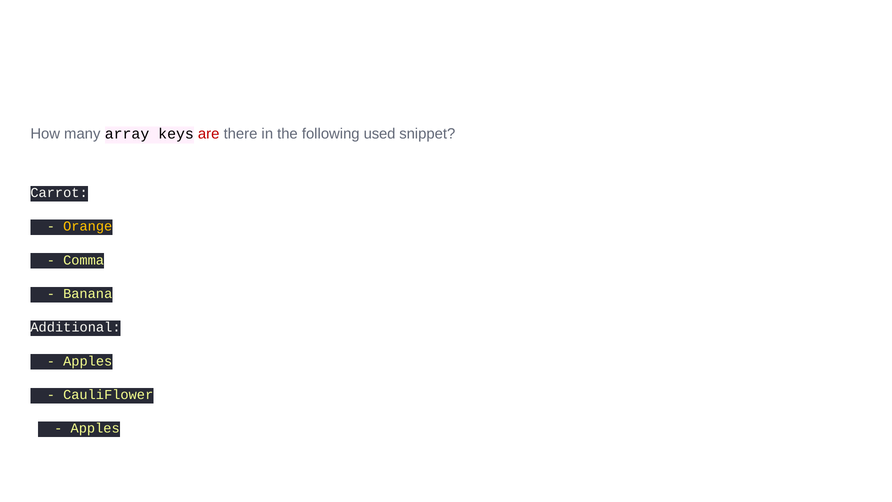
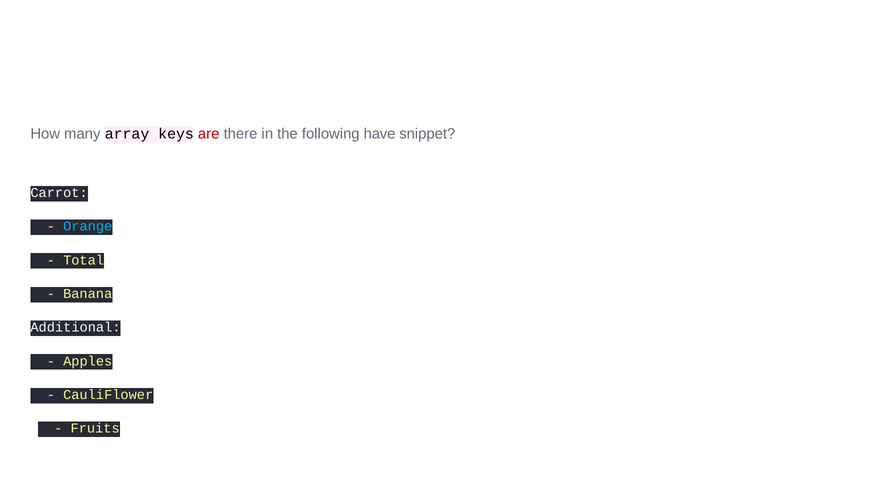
used: used -> have
Orange colour: yellow -> light blue
Comma: Comma -> Total
Apples at (95, 428): Apples -> Fruits
